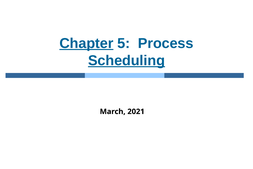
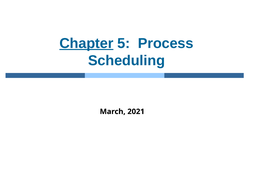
Scheduling underline: present -> none
